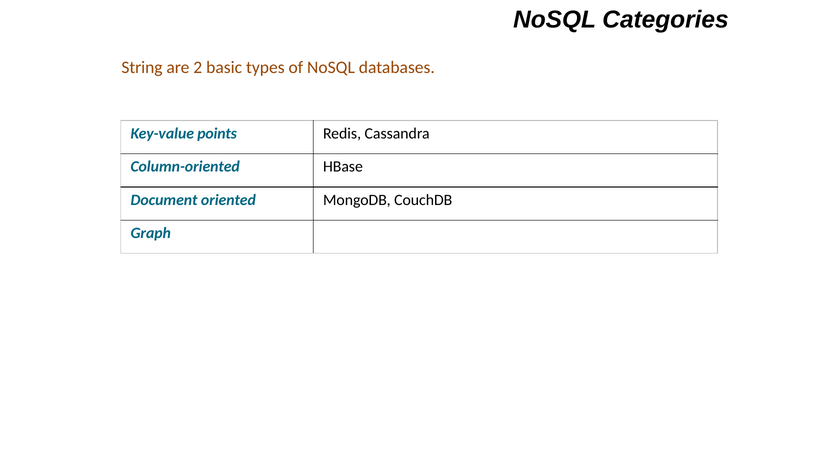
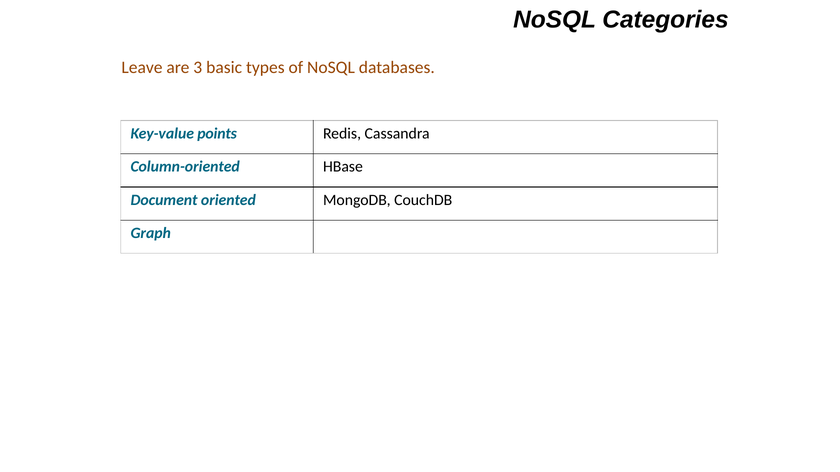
String: String -> Leave
2: 2 -> 3
